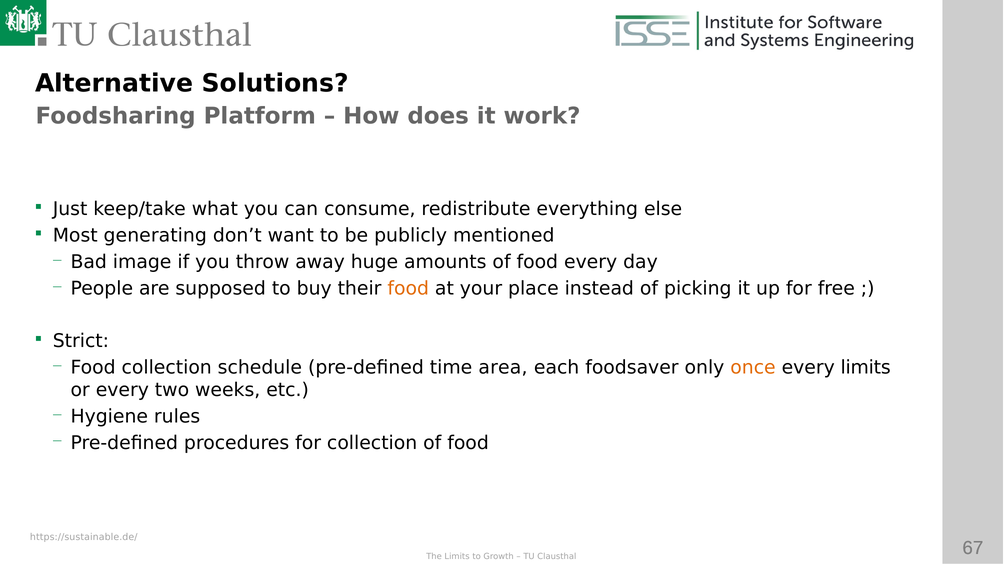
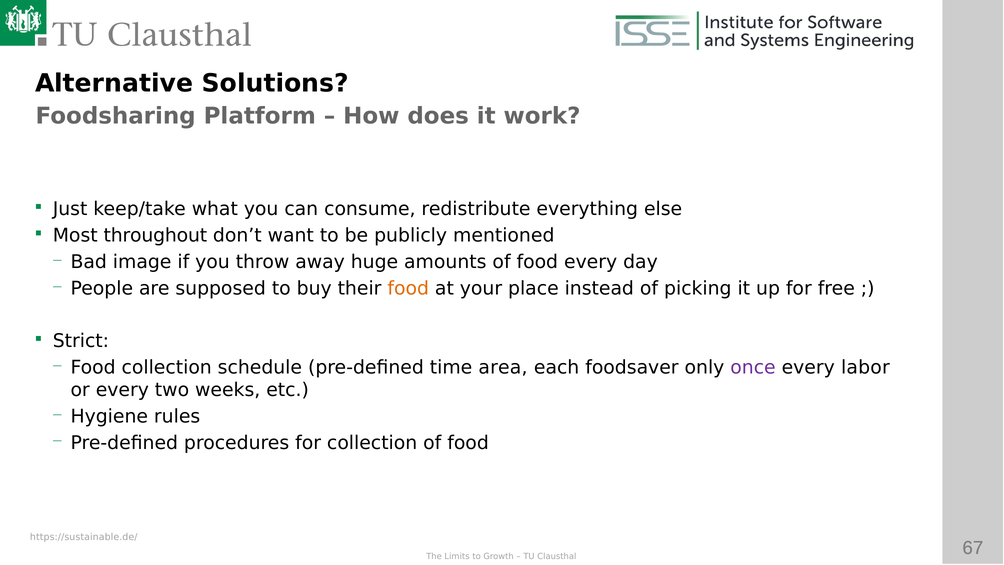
generating: generating -> throughout
once colour: orange -> purple
every limits: limits -> labor
